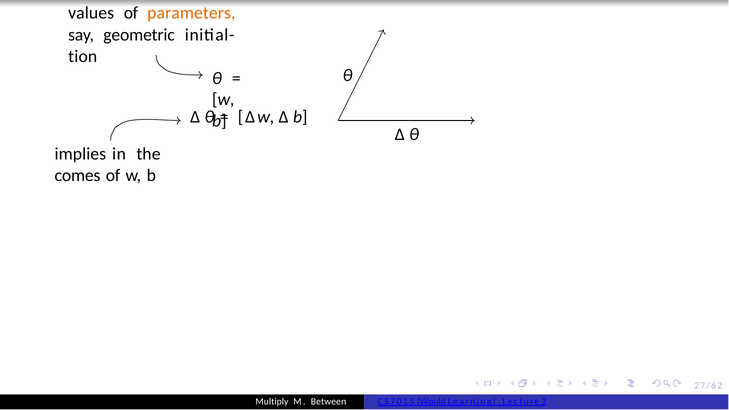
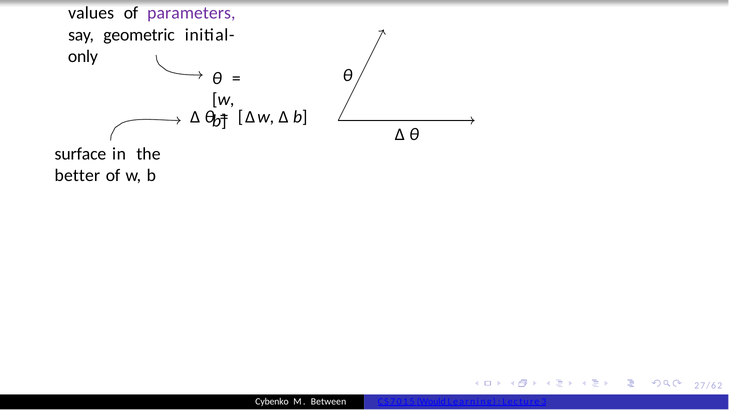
parameters colour: orange -> purple
tion: tion -> only
implies: implies -> surface
comes: comes -> better
Multiply: Multiply -> Cybenko
